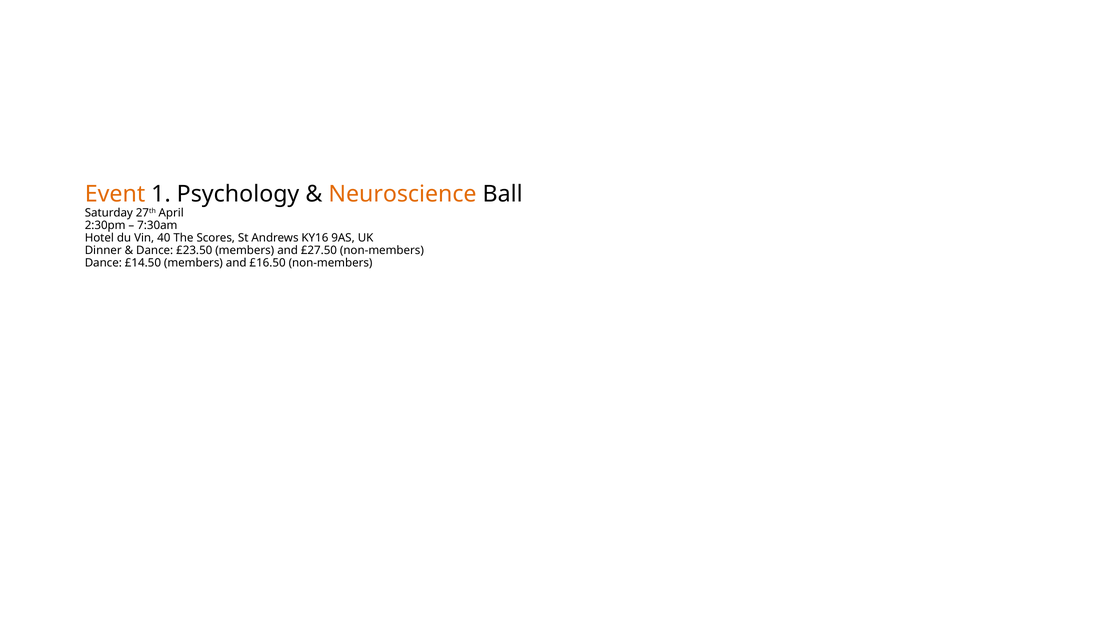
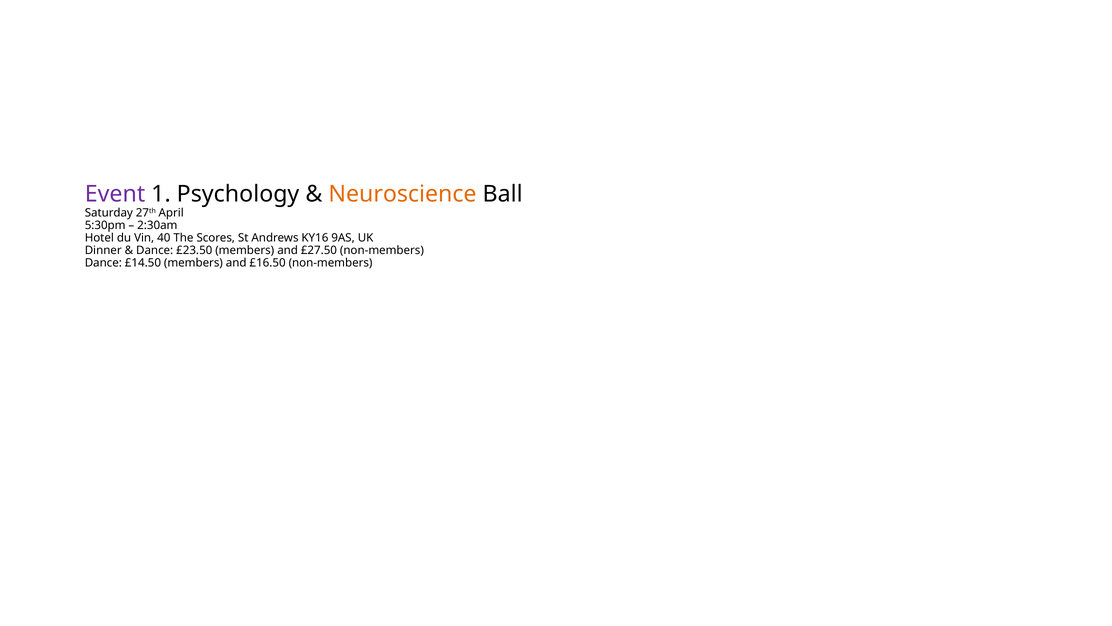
Event colour: orange -> purple
2:30pm: 2:30pm -> 5:30pm
7:30am: 7:30am -> 2:30am
